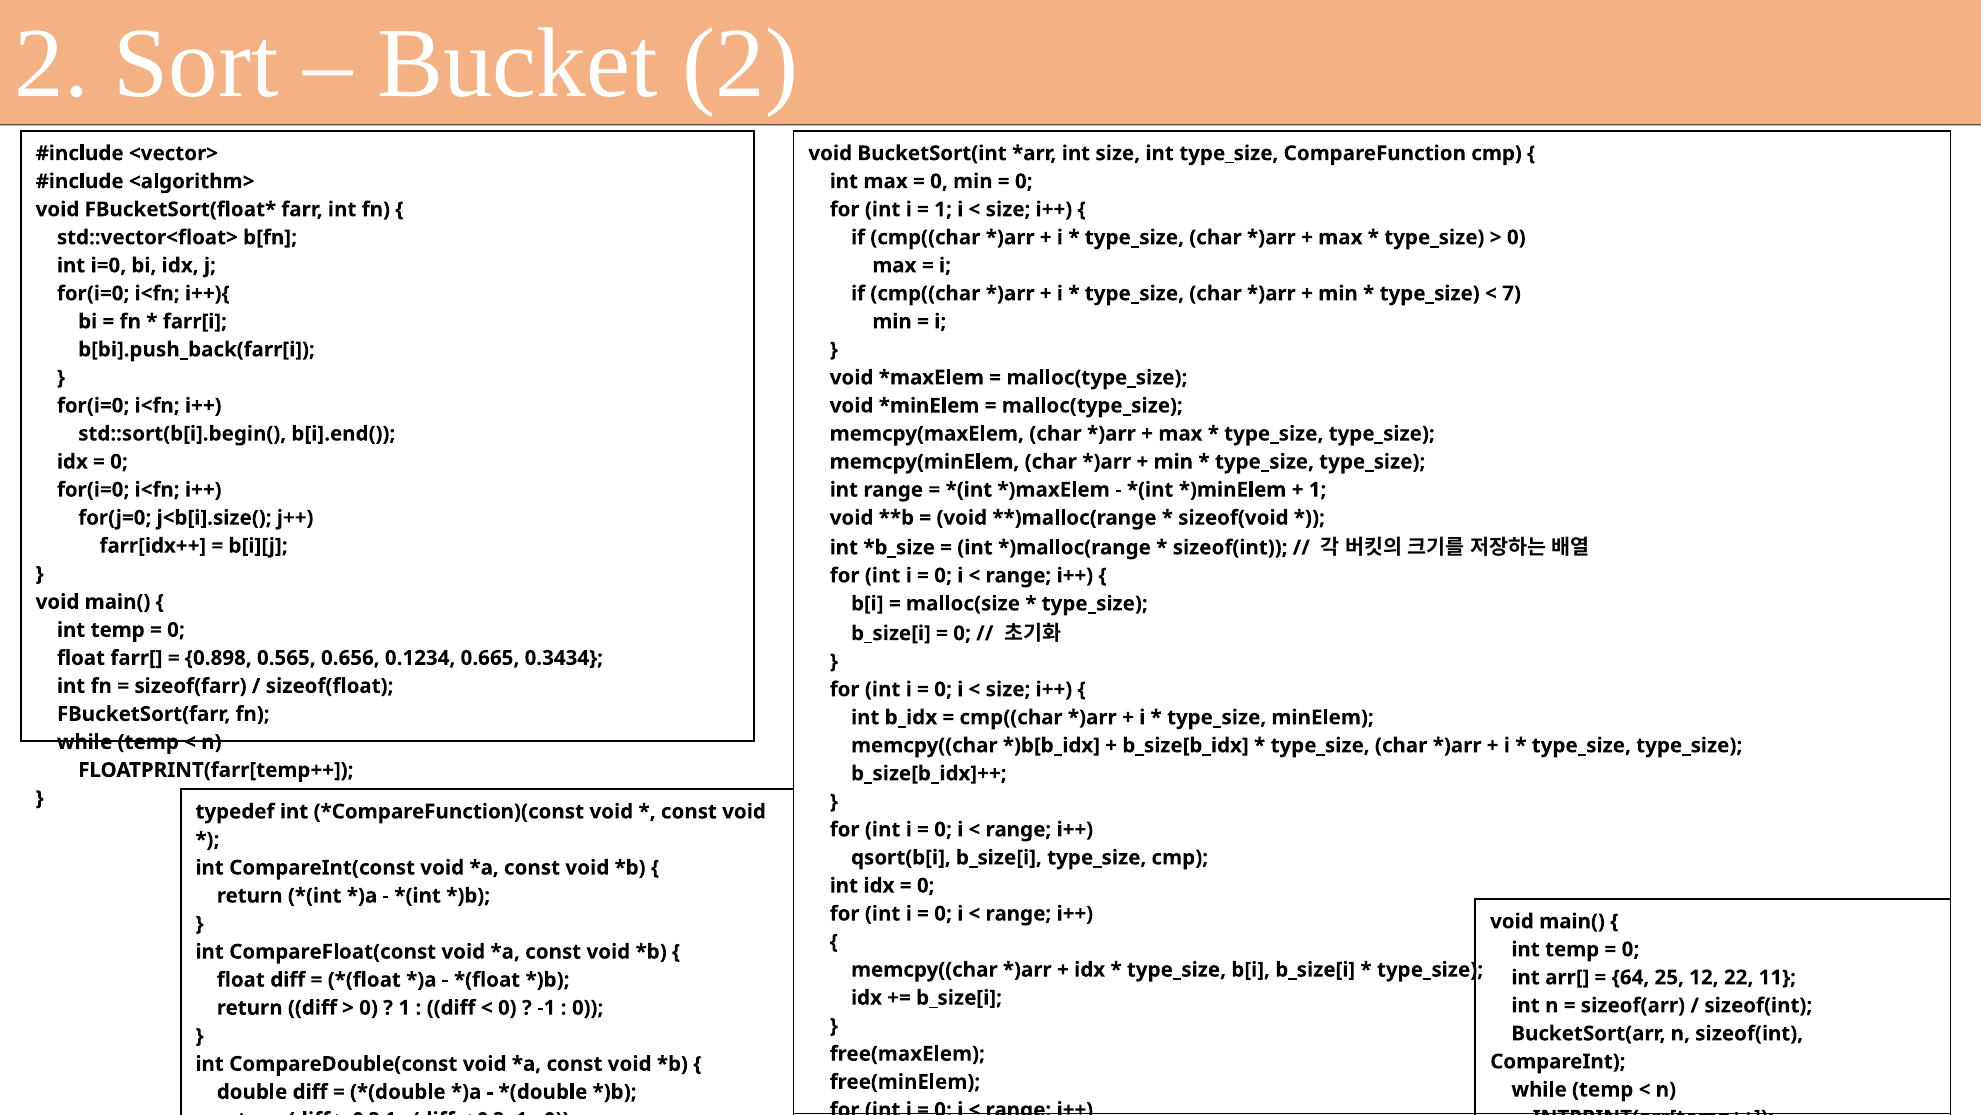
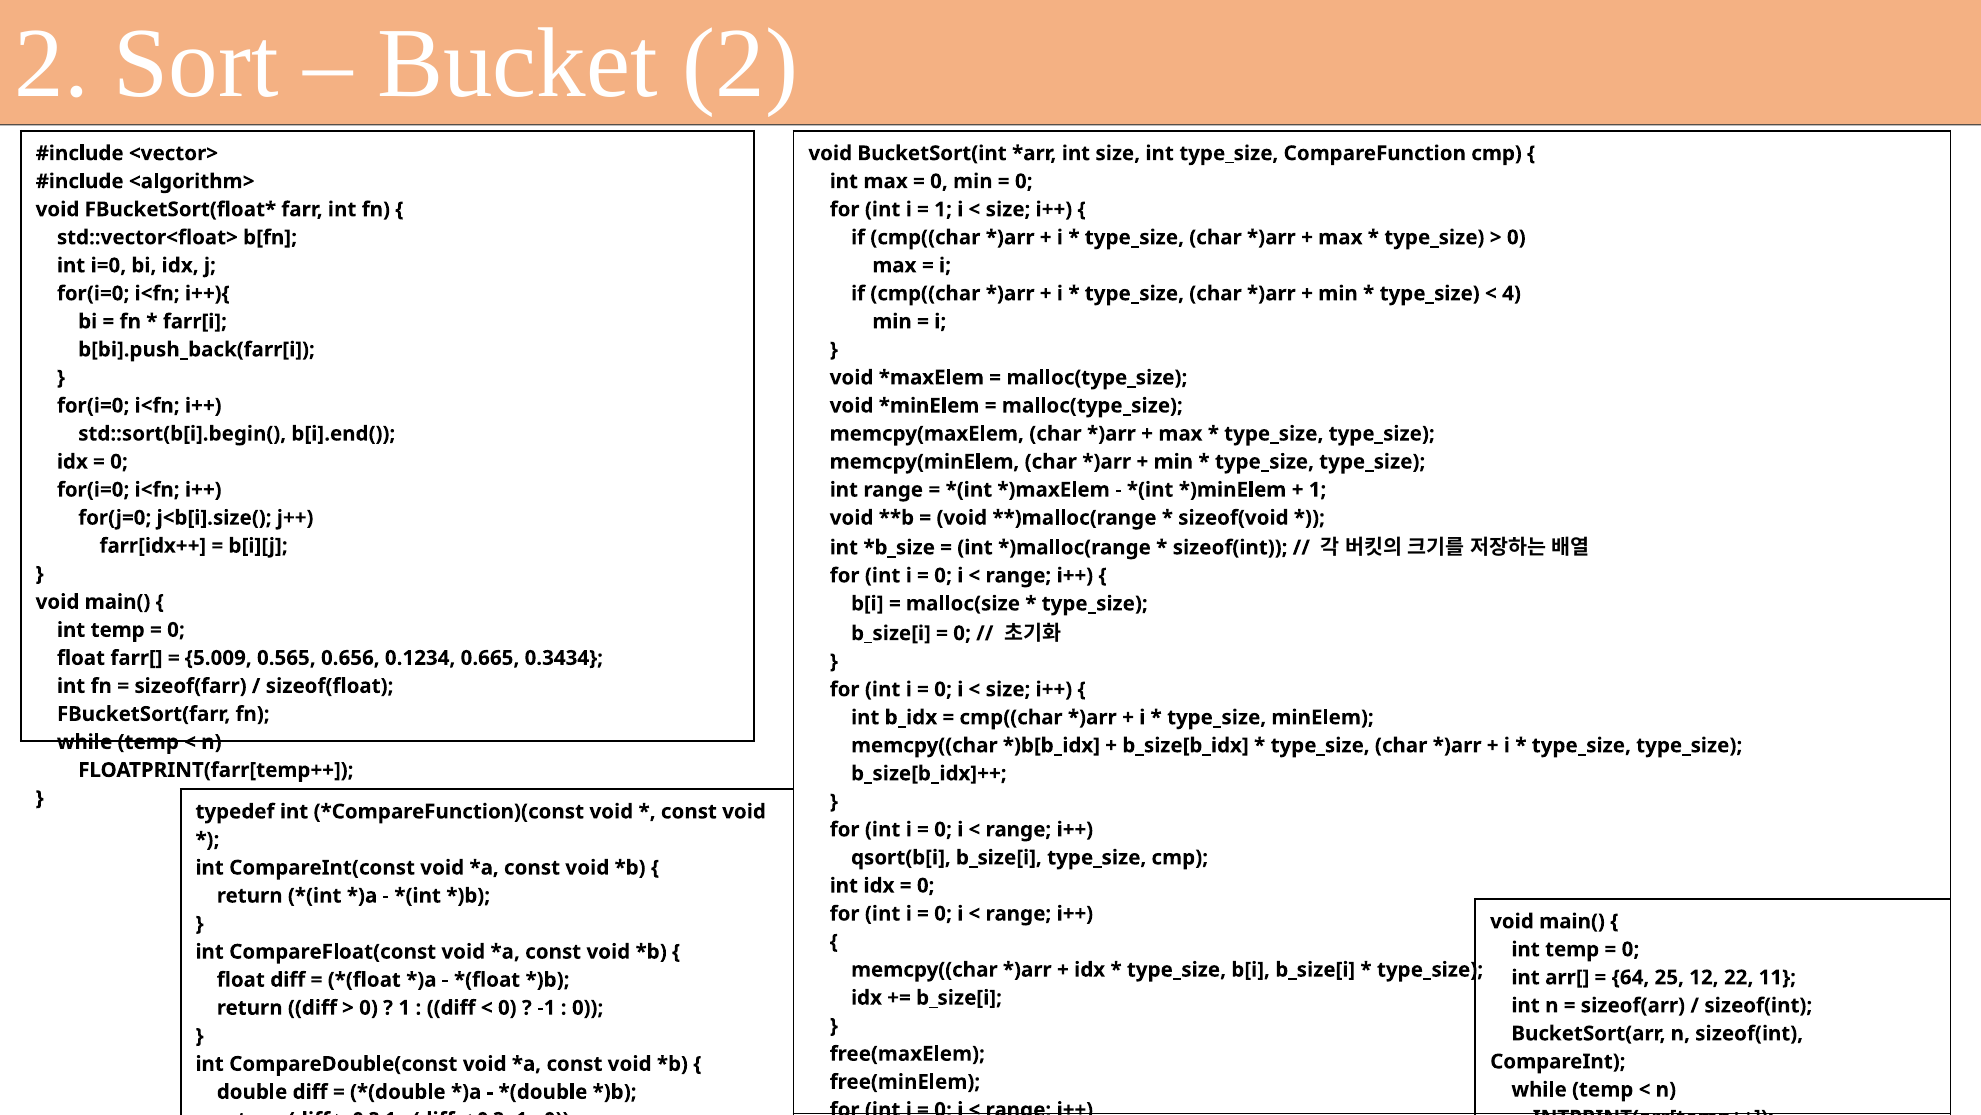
7: 7 -> 4
0.898: 0.898 -> 5.009
